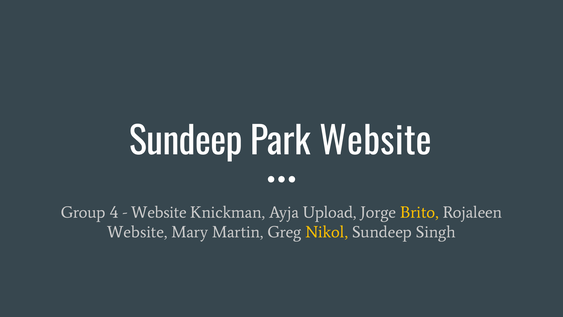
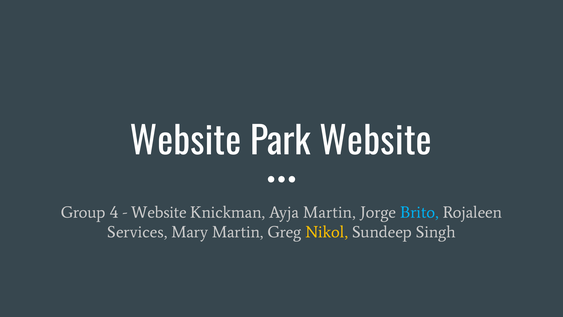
Sundeep at (186, 142): Sundeep -> Website
Ayja Upload: Upload -> Martin
Brito colour: yellow -> light blue
Website at (137, 232): Website -> Services
